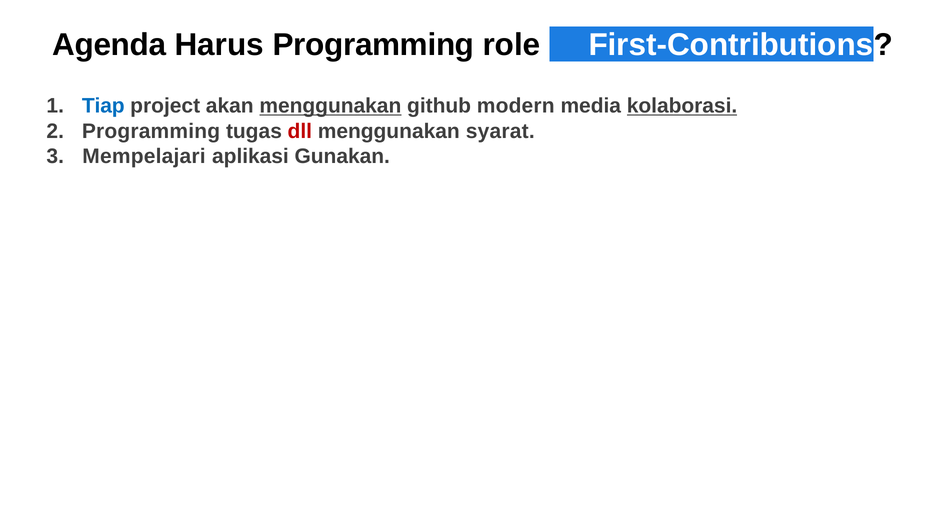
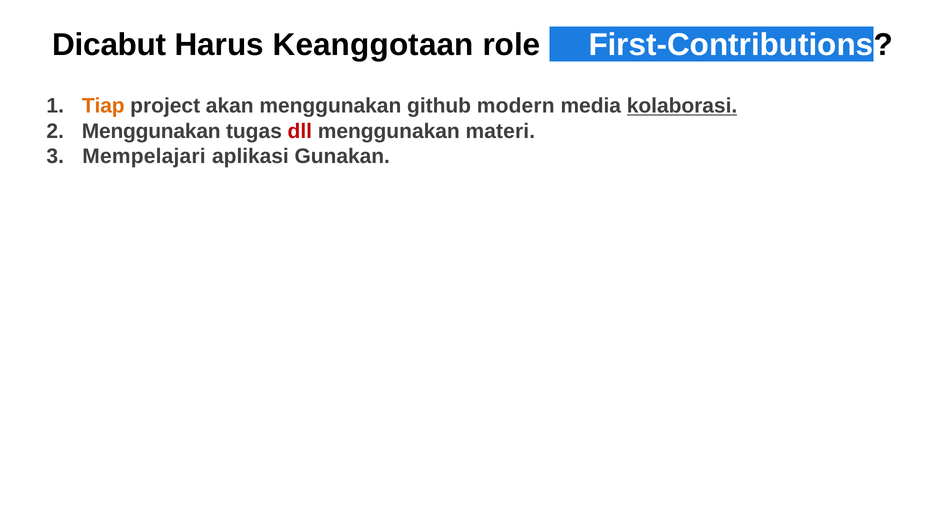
Agenda: Agenda -> Dicabut
Harus Programming: Programming -> Keanggotaan
Tiap colour: blue -> orange
menggunakan at (330, 106) underline: present -> none
Programming at (151, 131): Programming -> Menggunakan
syarat: syarat -> materi
